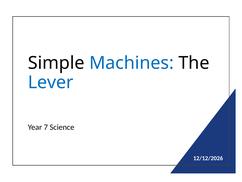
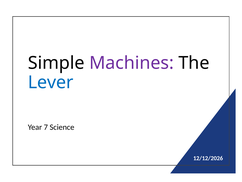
Machines colour: blue -> purple
